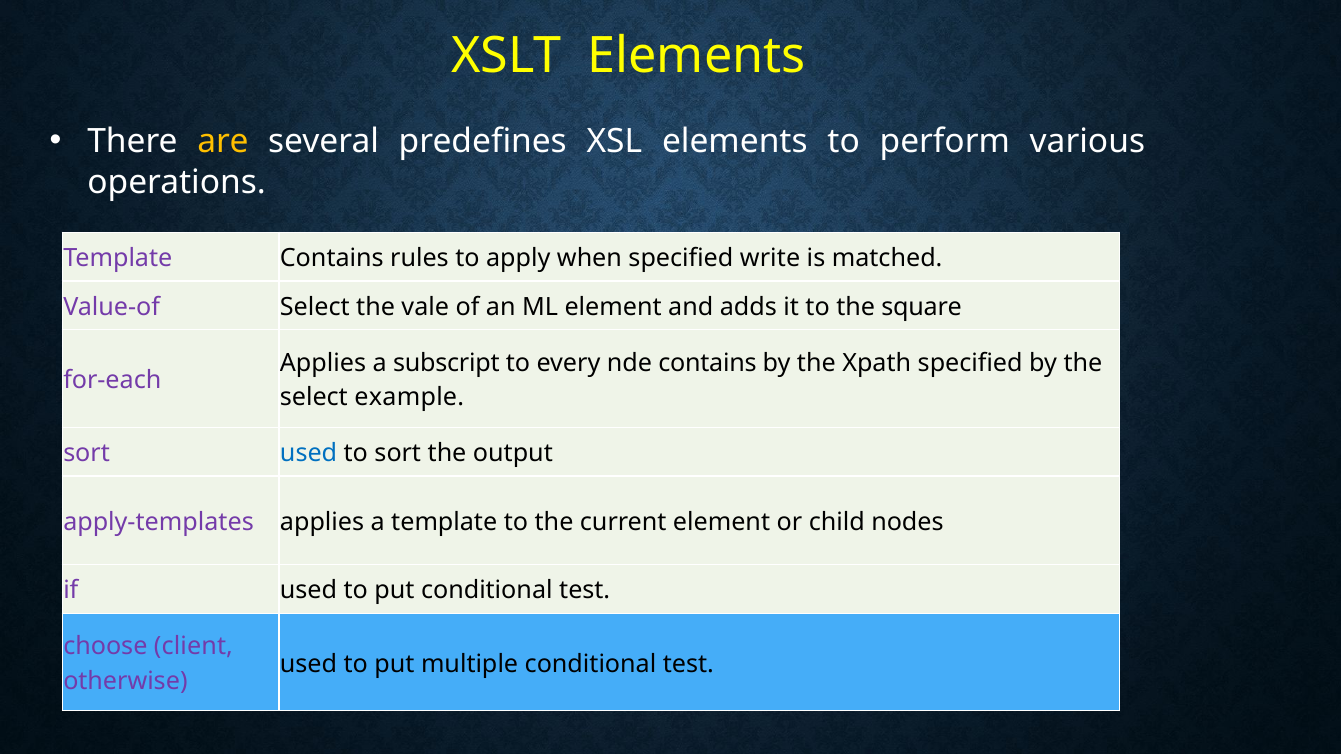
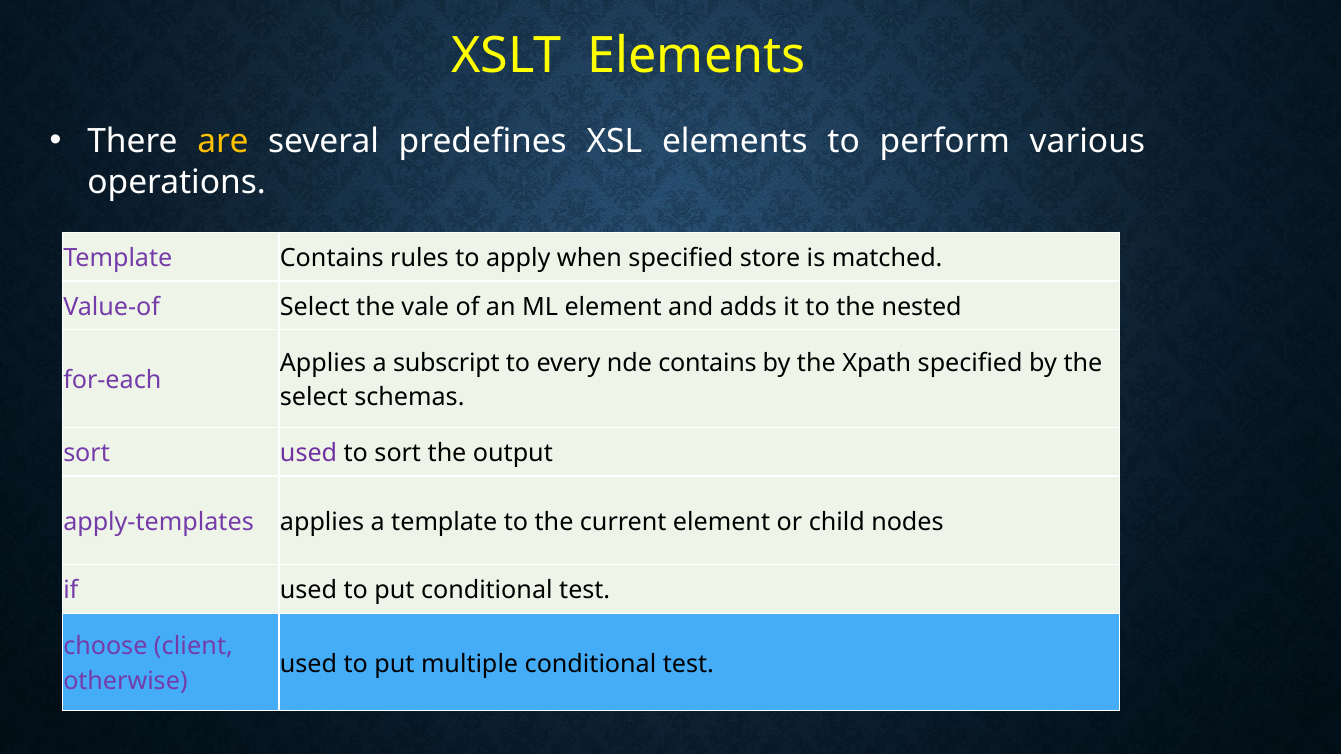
write: write -> store
square: square -> nested
example: example -> schemas
used at (309, 454) colour: blue -> purple
